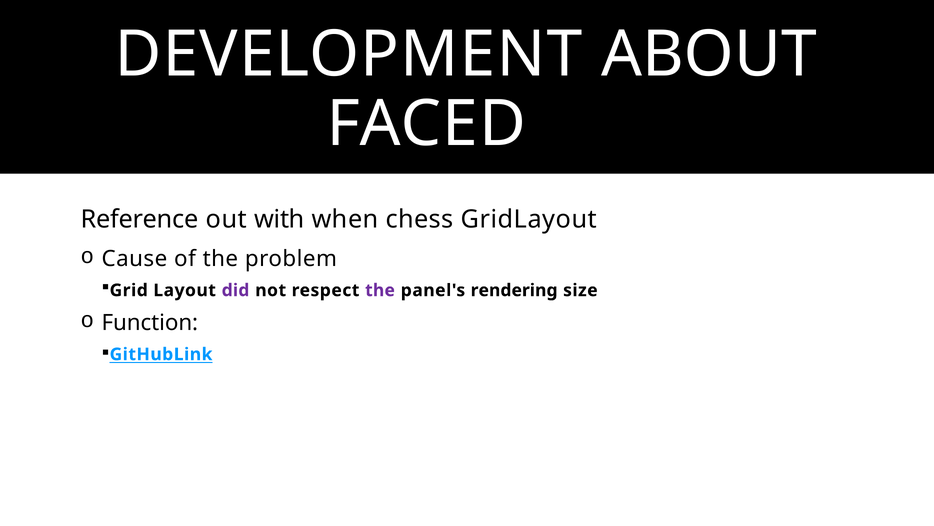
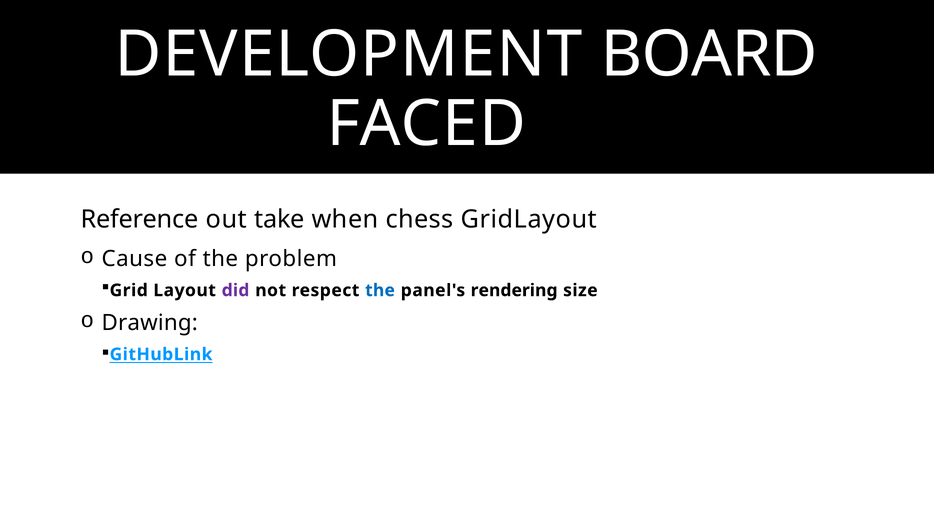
ABOUT: ABOUT -> BOARD
with: with -> take
the at (380, 290) colour: purple -> blue
Function: Function -> Drawing
